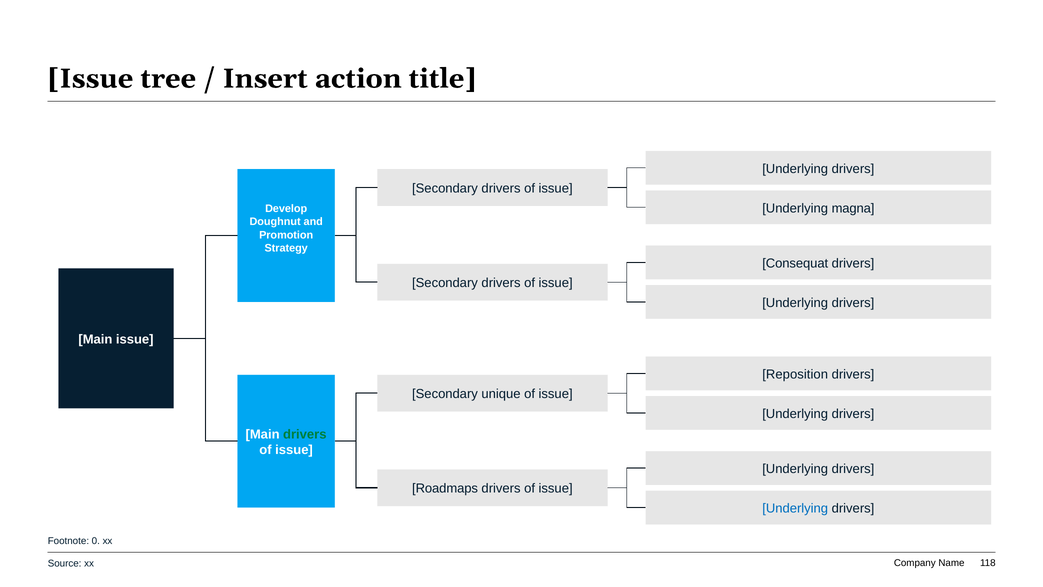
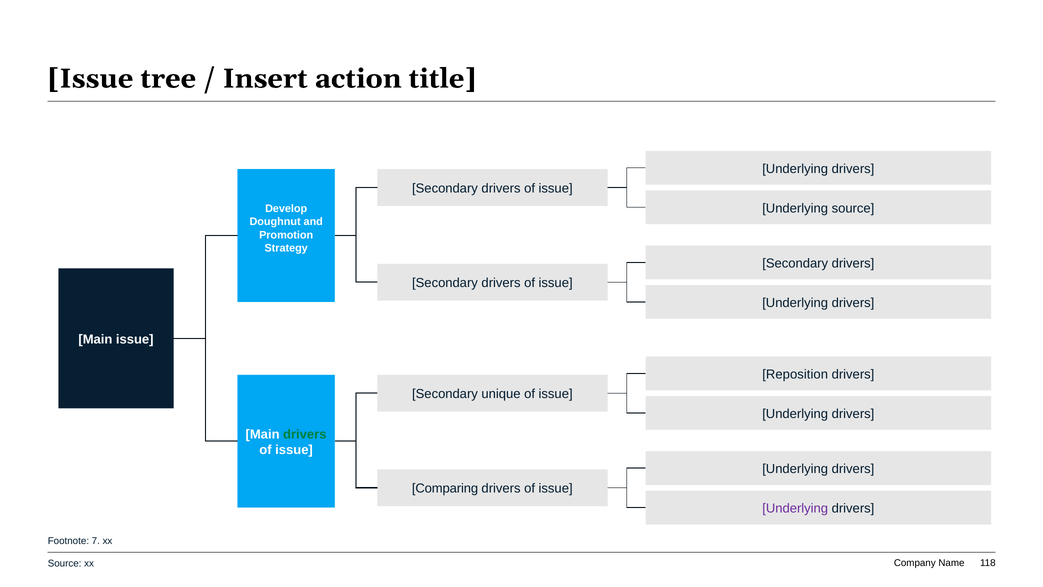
Underlying magna: magna -> source
Consequat at (795, 263): Consequat -> Secondary
Roadmaps: Roadmaps -> Comparing
Underlying at (795, 508) colour: blue -> purple
0: 0 -> 7
